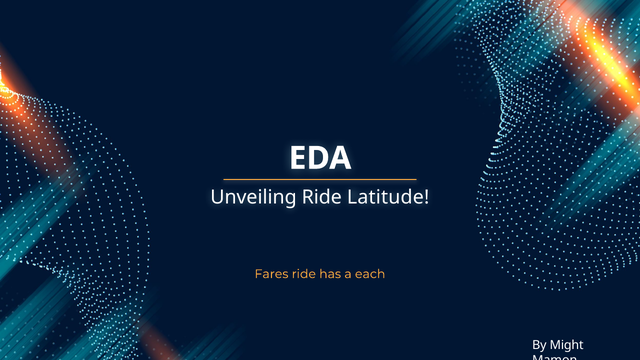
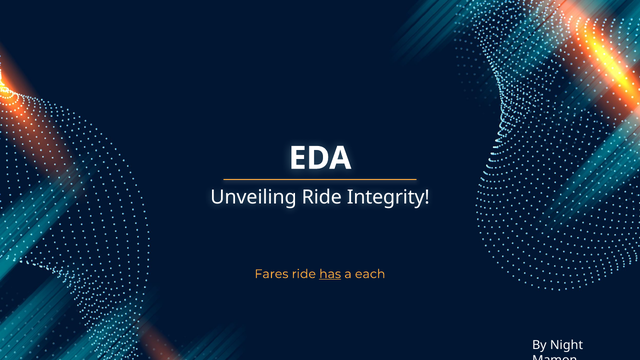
Latitude: Latitude -> Integrity
has underline: none -> present
Might: Might -> Night
